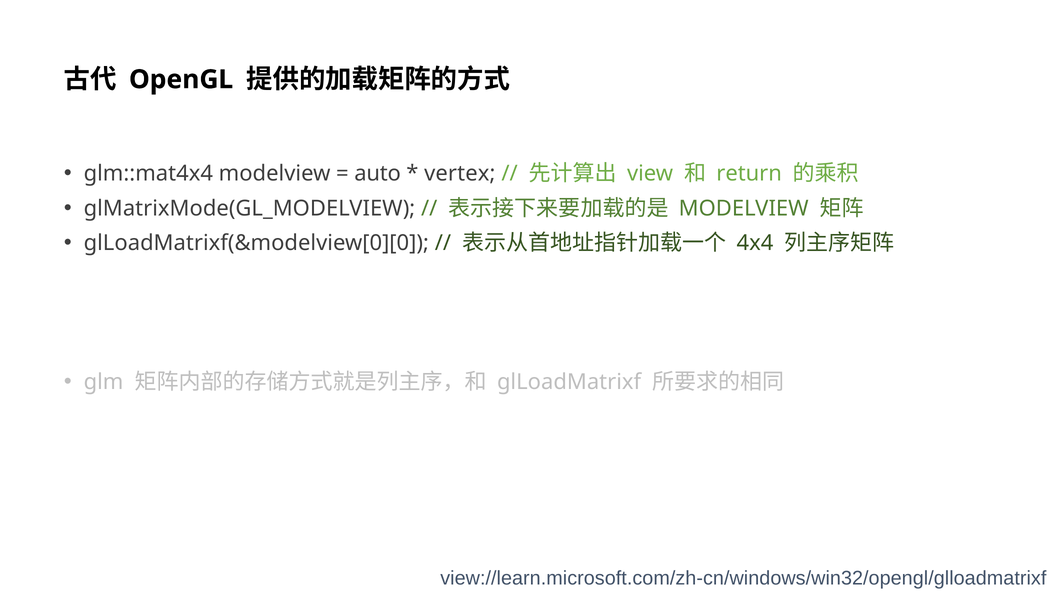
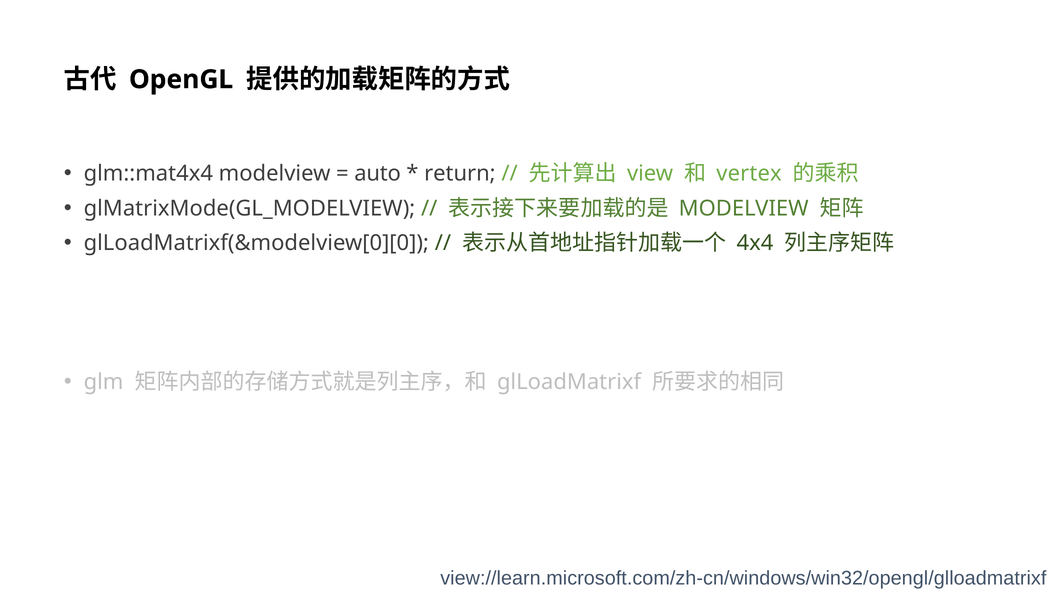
vertex: vertex -> return
return: return -> vertex
